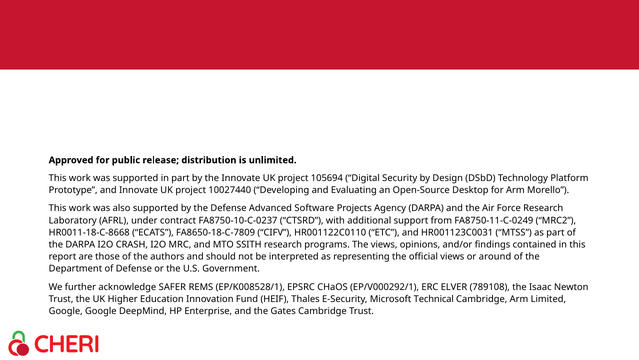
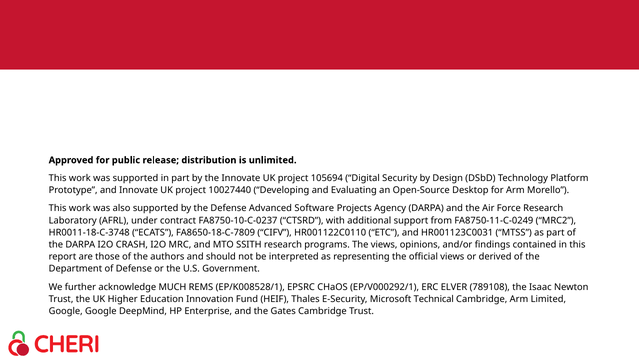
HR0011-18-C-8668: HR0011-18-C-8668 -> HR0011-18-C-3748
around: around -> derived
SAFER: SAFER -> MUCH
